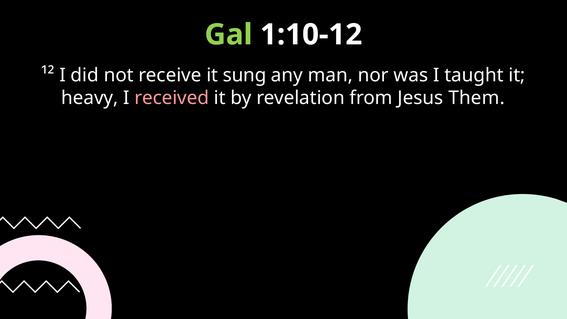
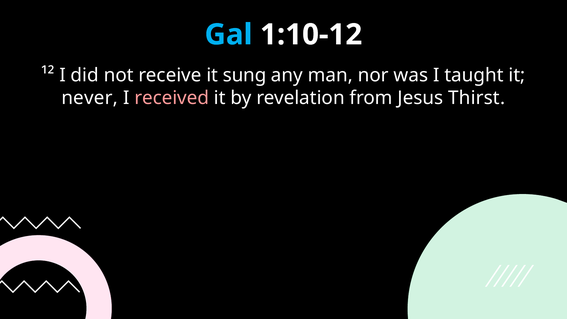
Gal colour: light green -> light blue
heavy: heavy -> never
Them: Them -> Thirst
